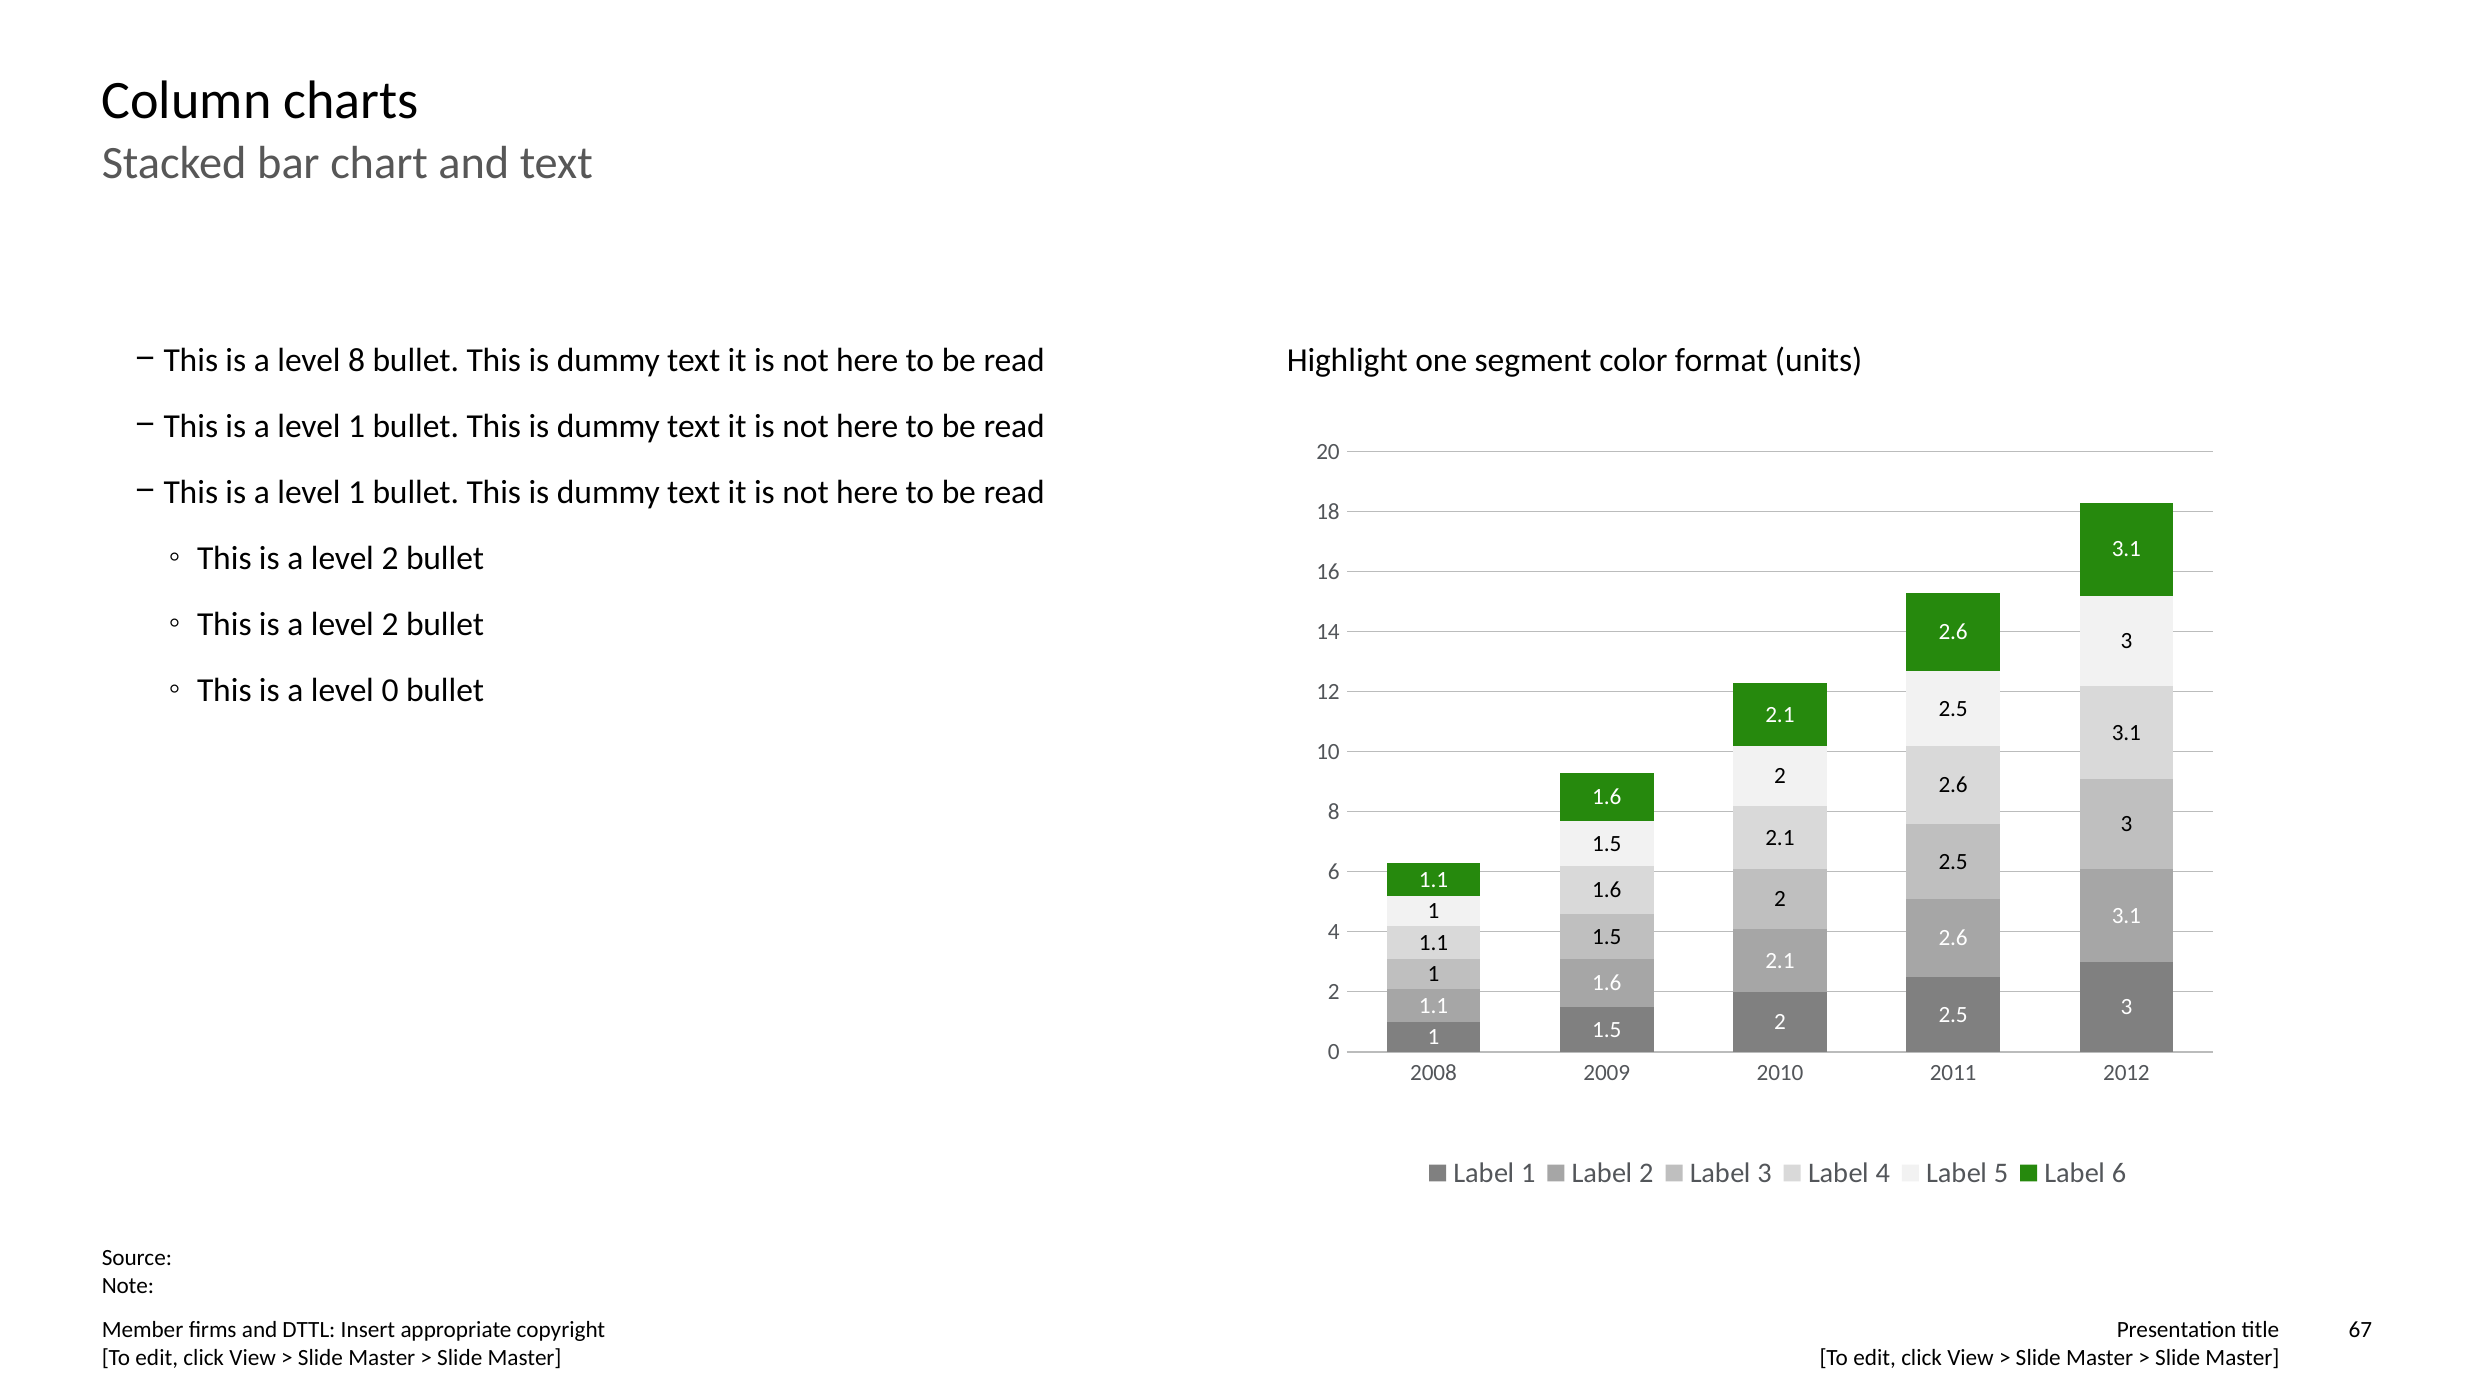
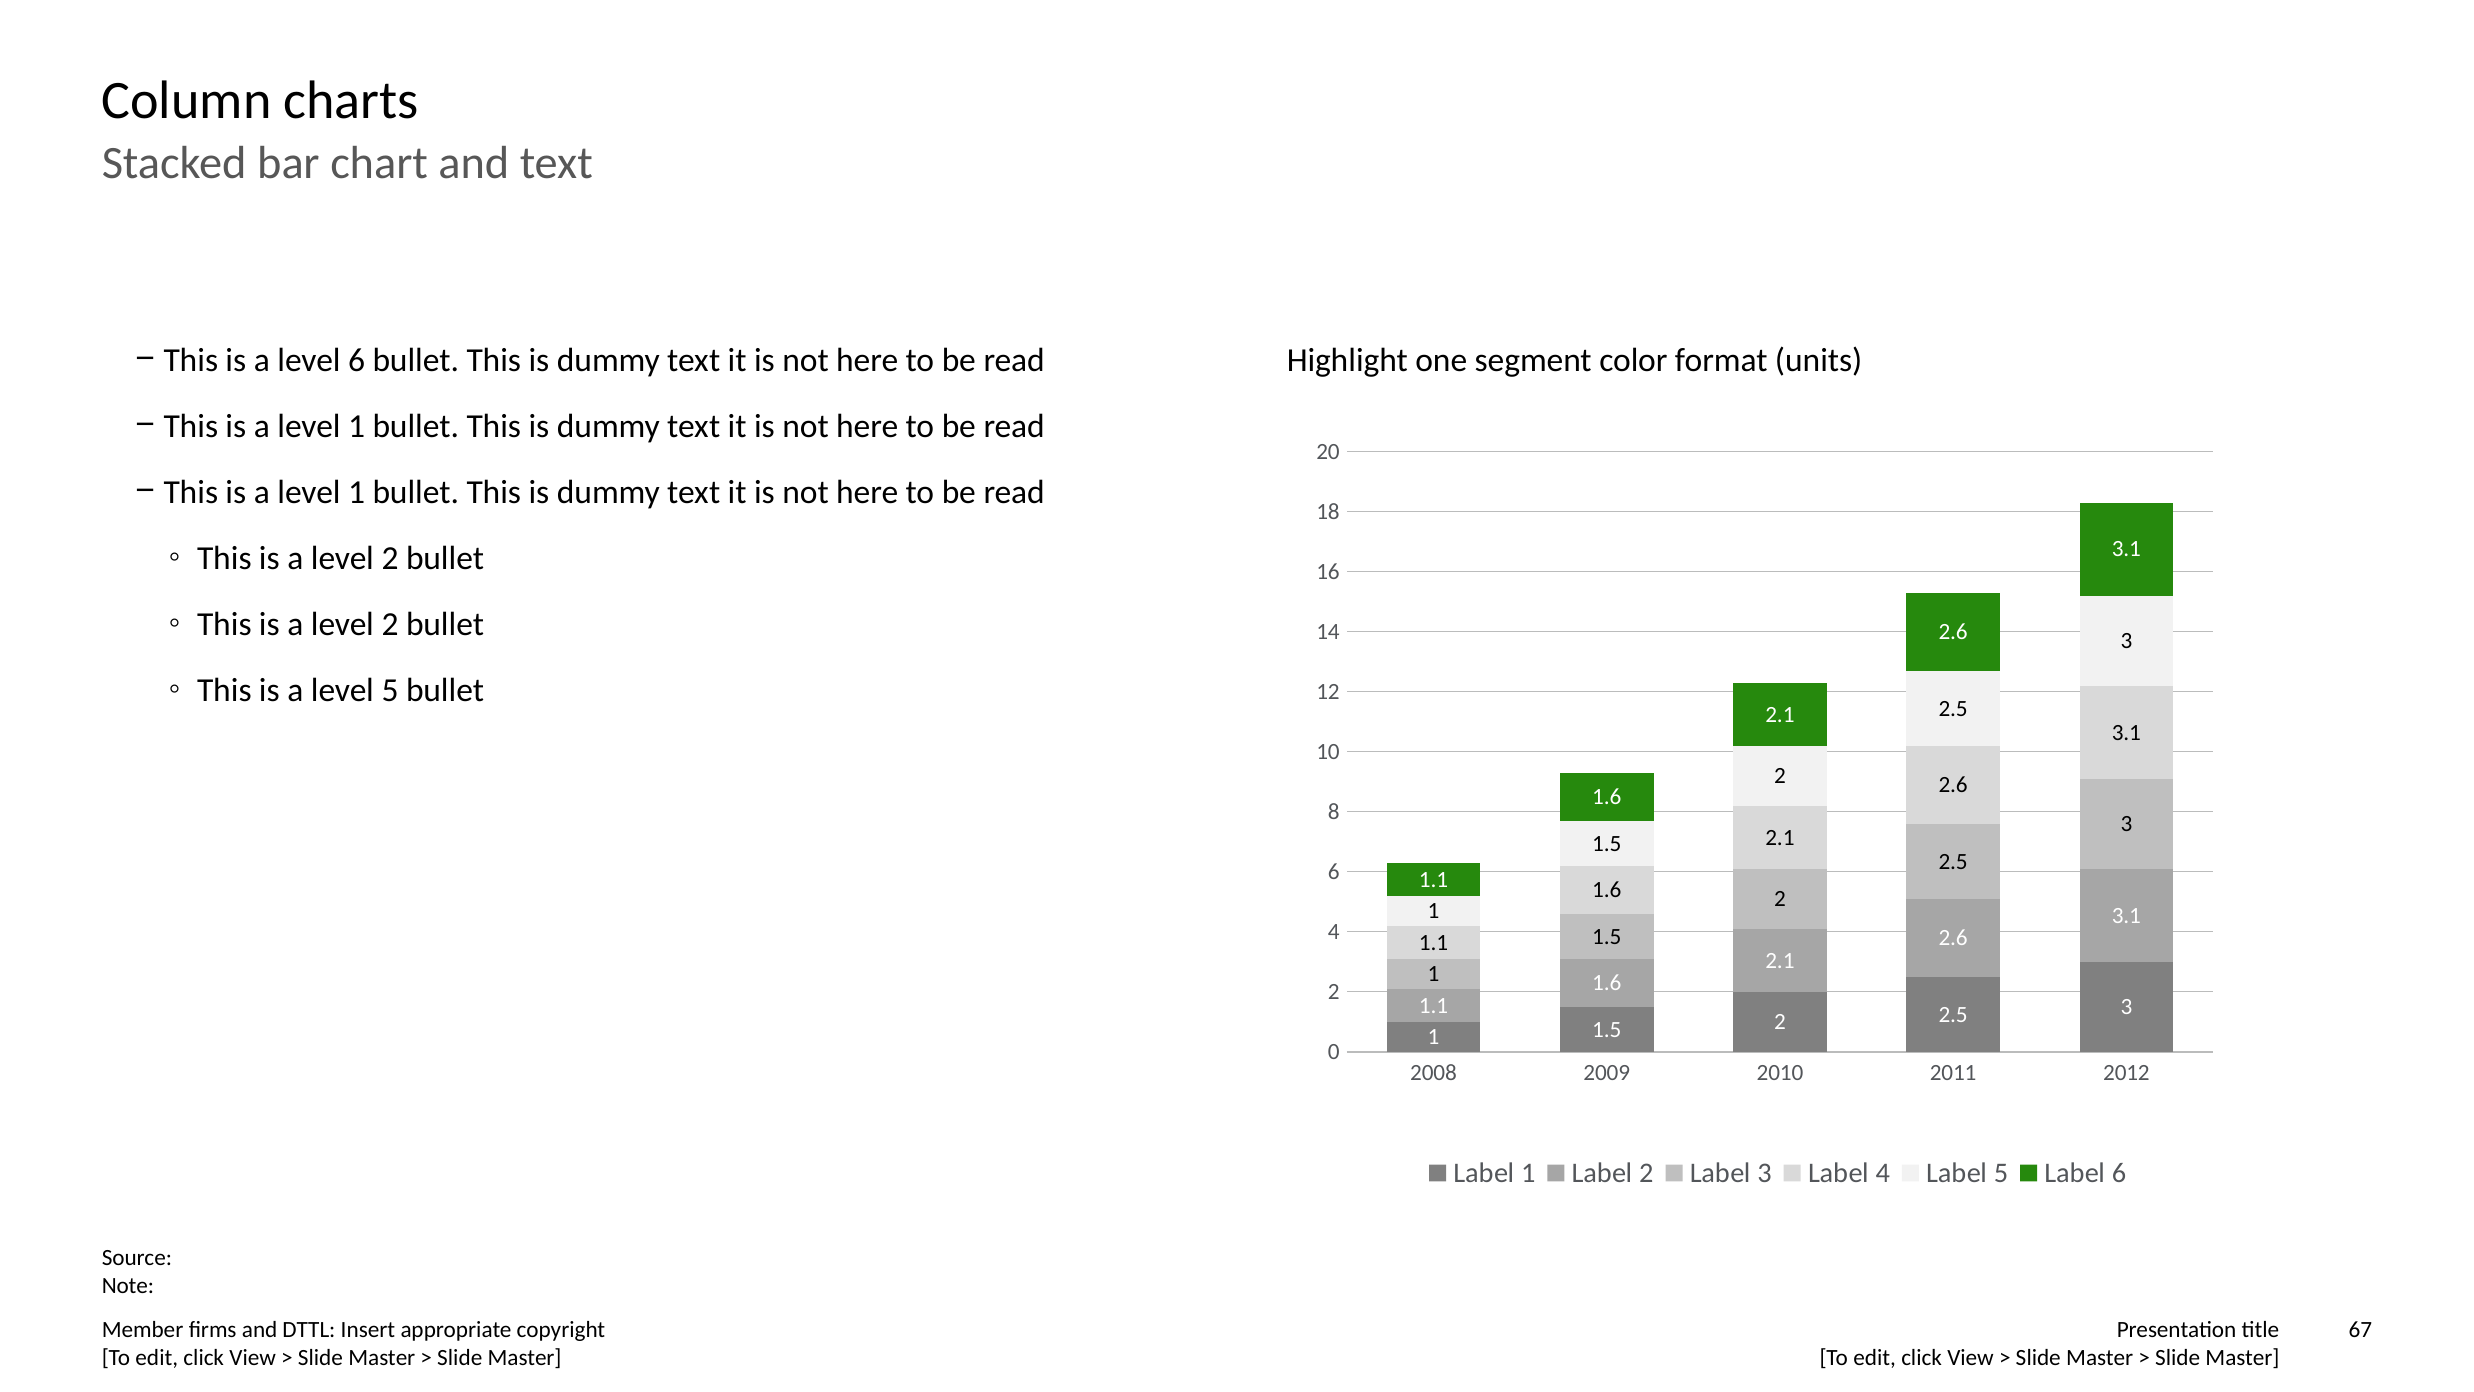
level 8: 8 -> 6
level 0: 0 -> 5
